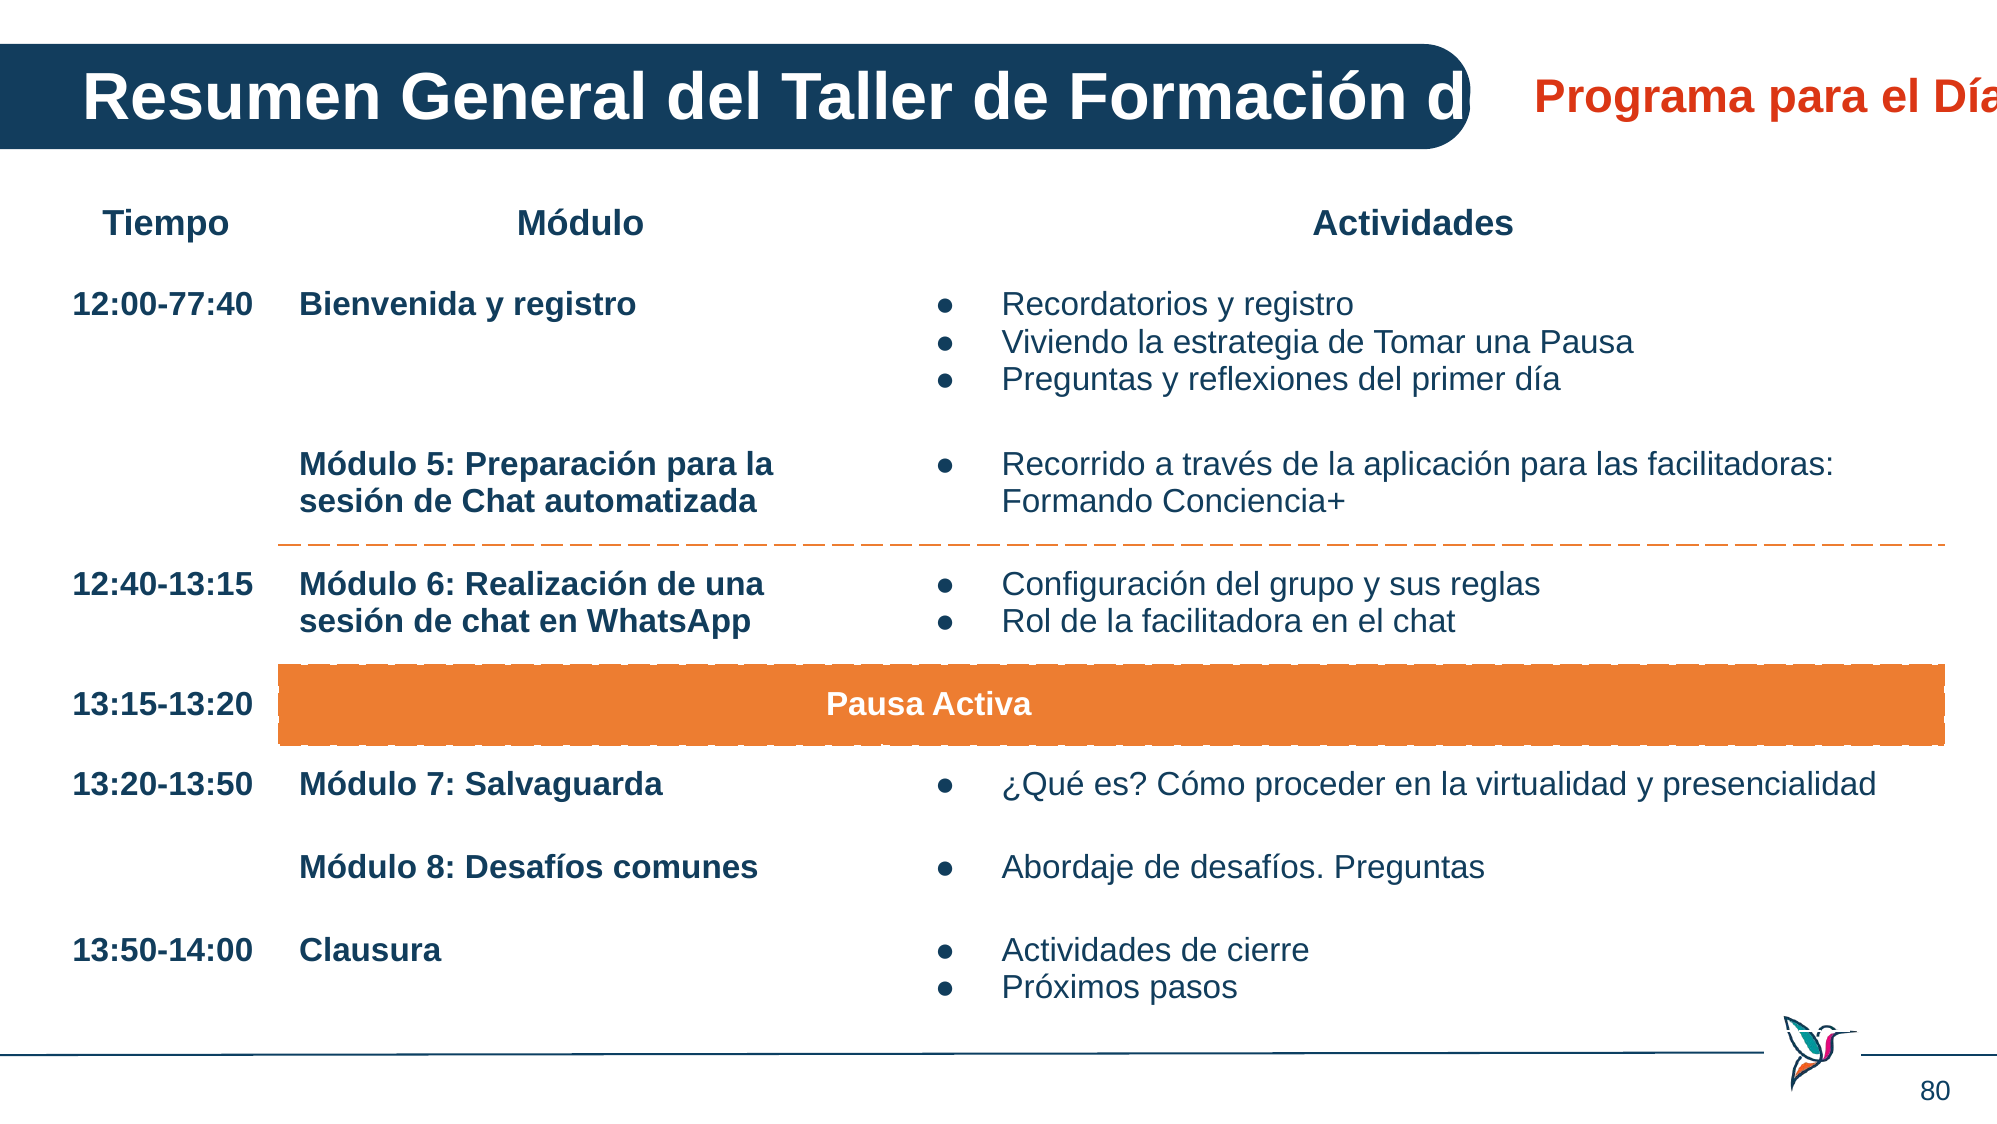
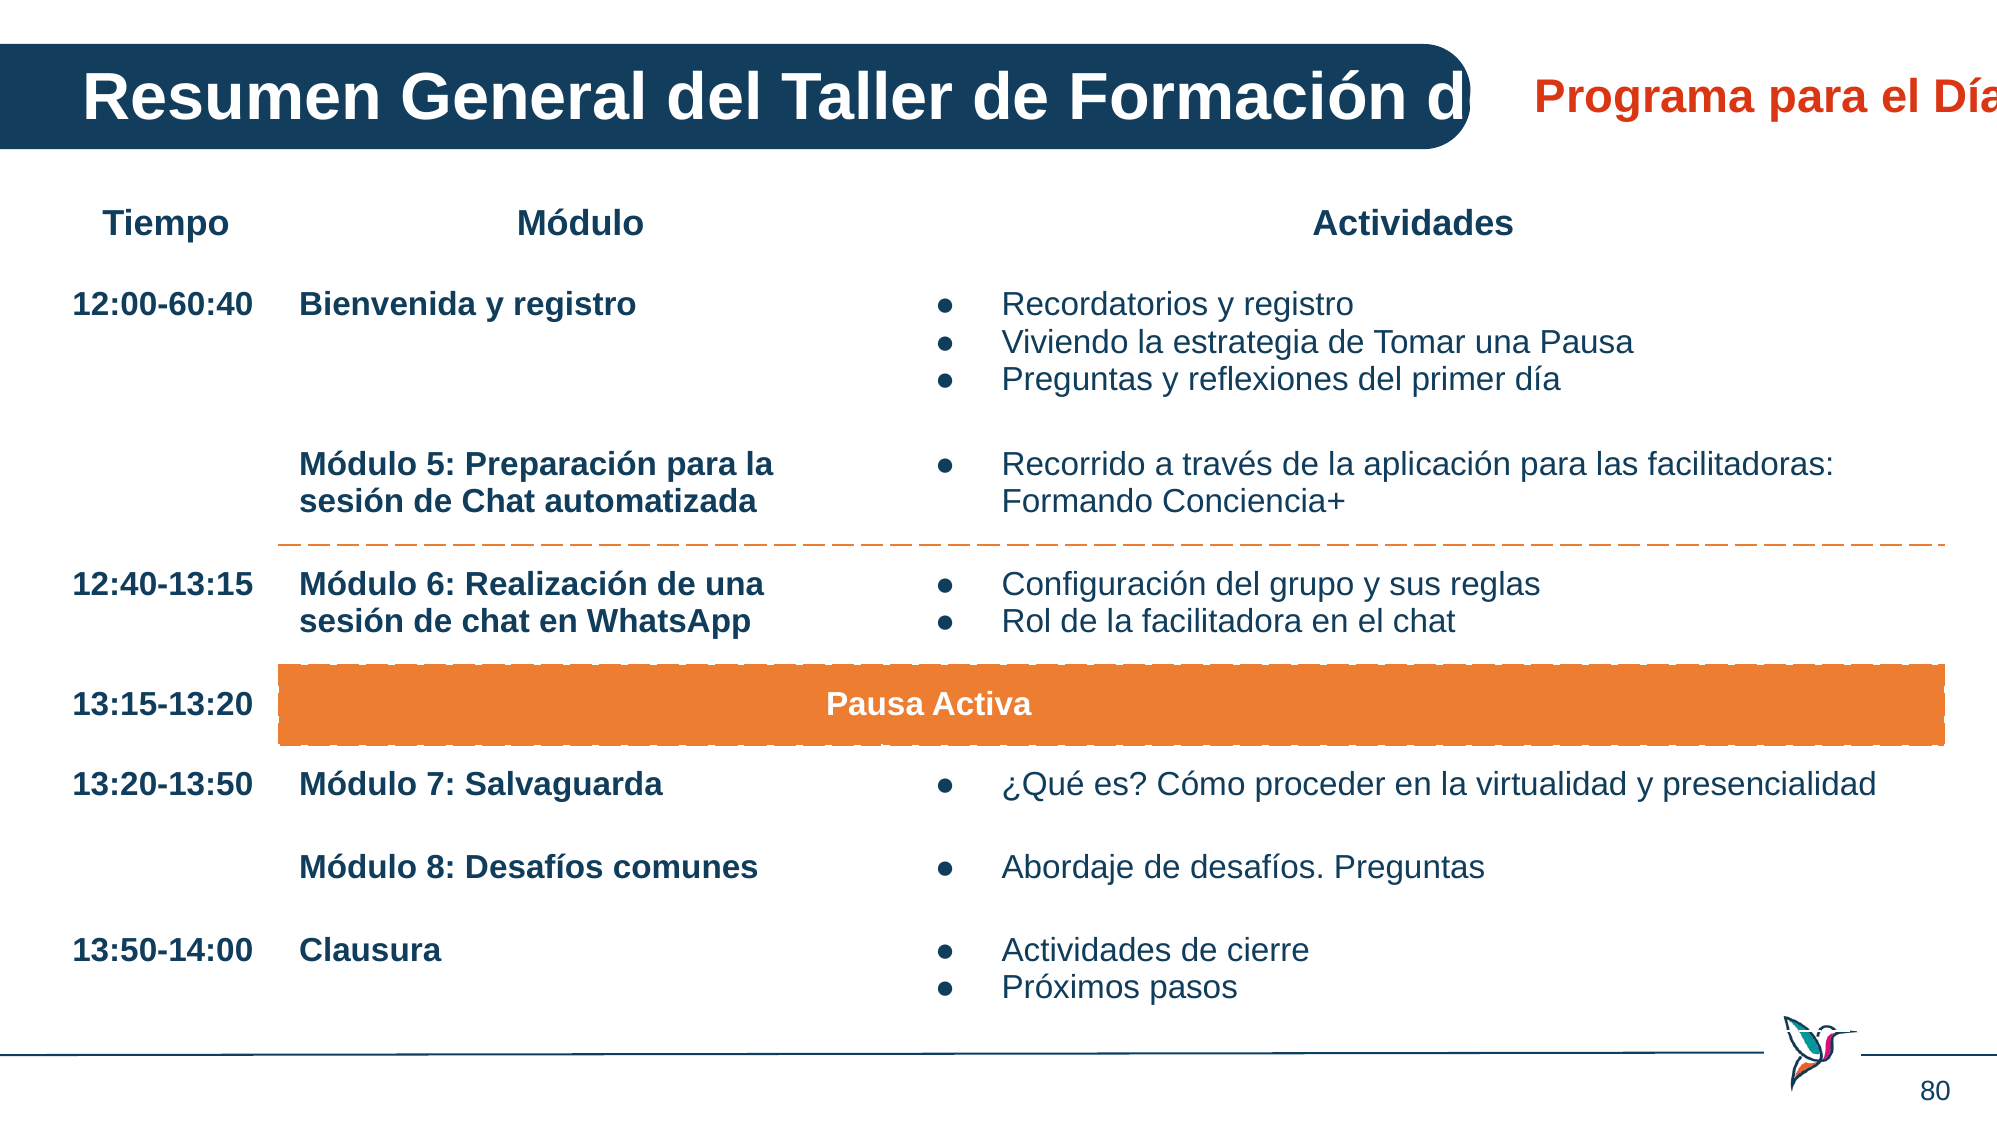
12:00-77:40: 12:00-77:40 -> 12:00-60:40
